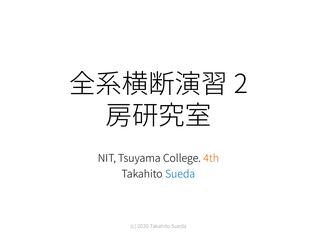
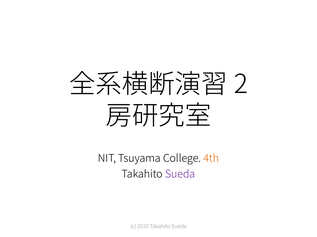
Sueda at (180, 175) colour: blue -> purple
